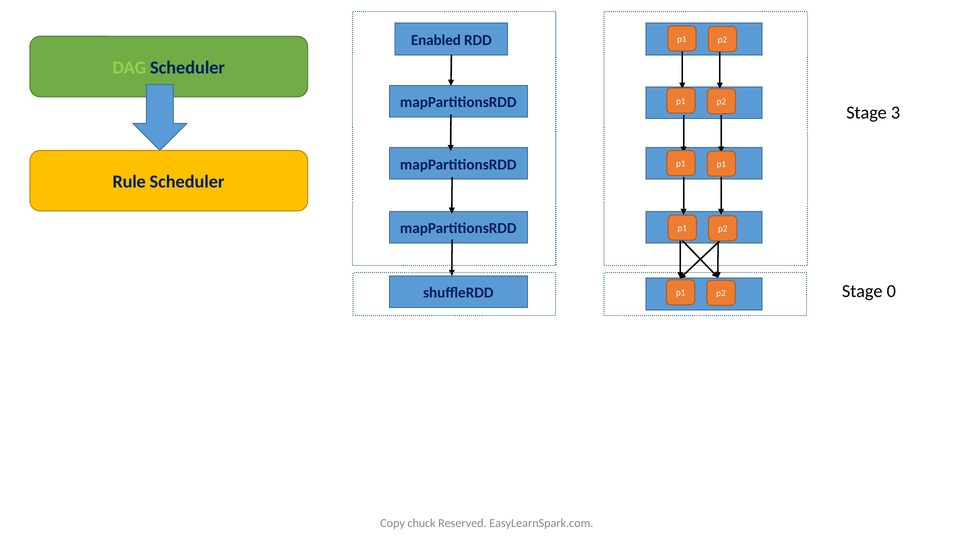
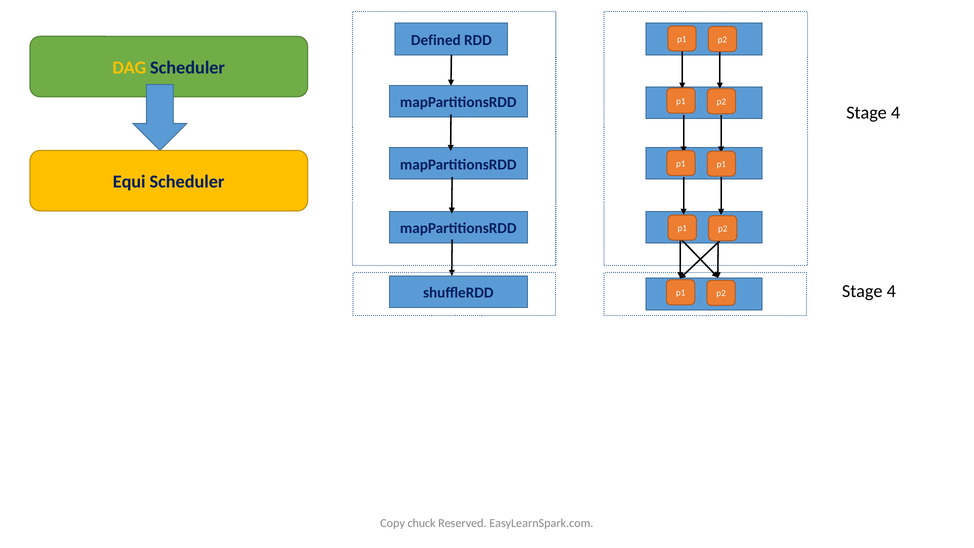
Enabled: Enabled -> Defined
DAG colour: light green -> yellow
3 at (896, 113): 3 -> 4
Rule: Rule -> Equi
0 at (891, 291): 0 -> 4
